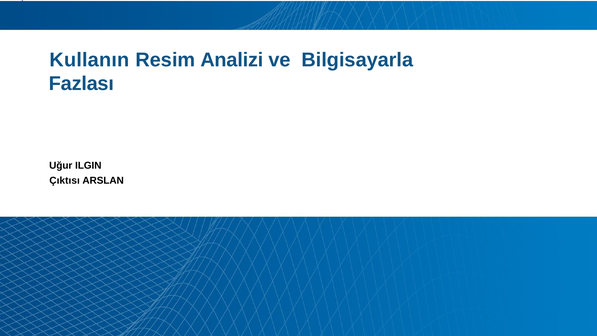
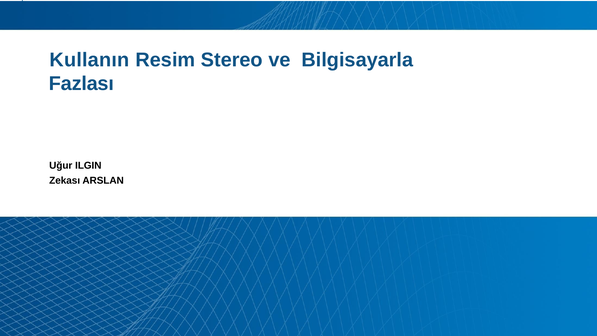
Analizi: Analizi -> Stereo
Çıktısı: Çıktısı -> Zekası
